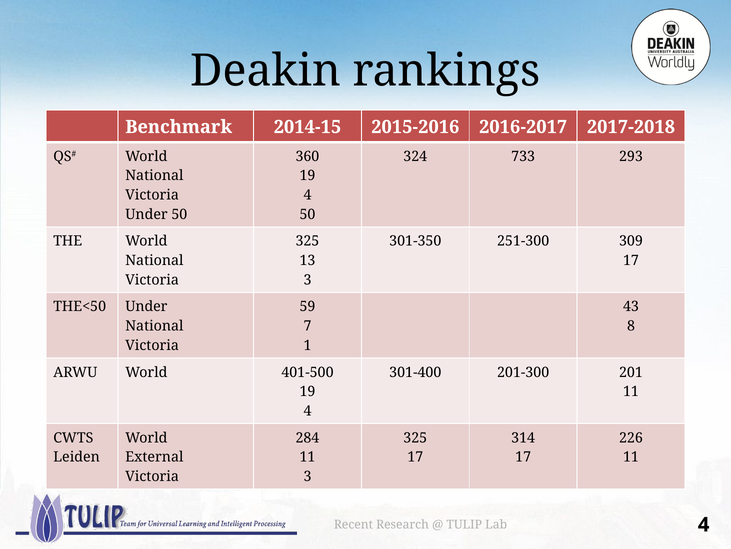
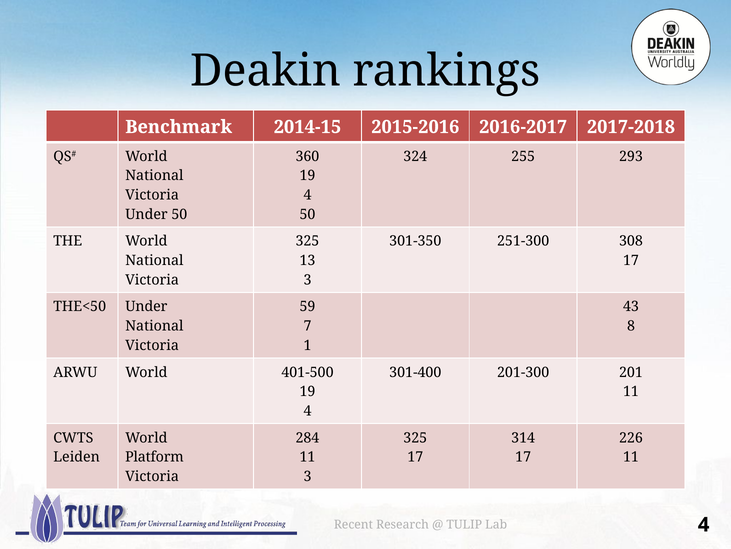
733: 733 -> 255
309: 309 -> 308
External: External -> Platform
